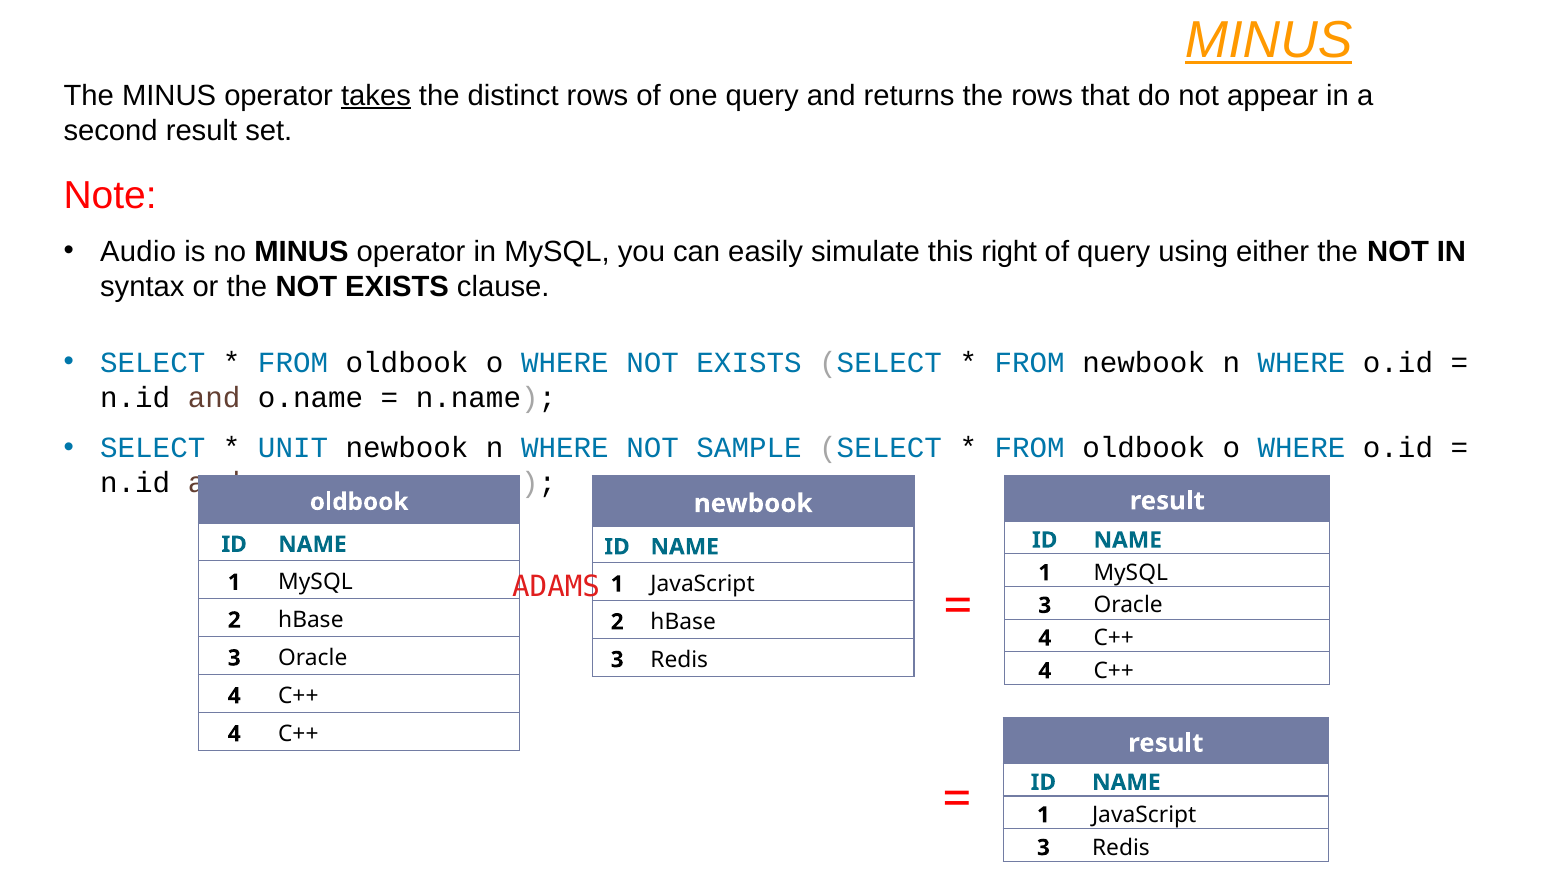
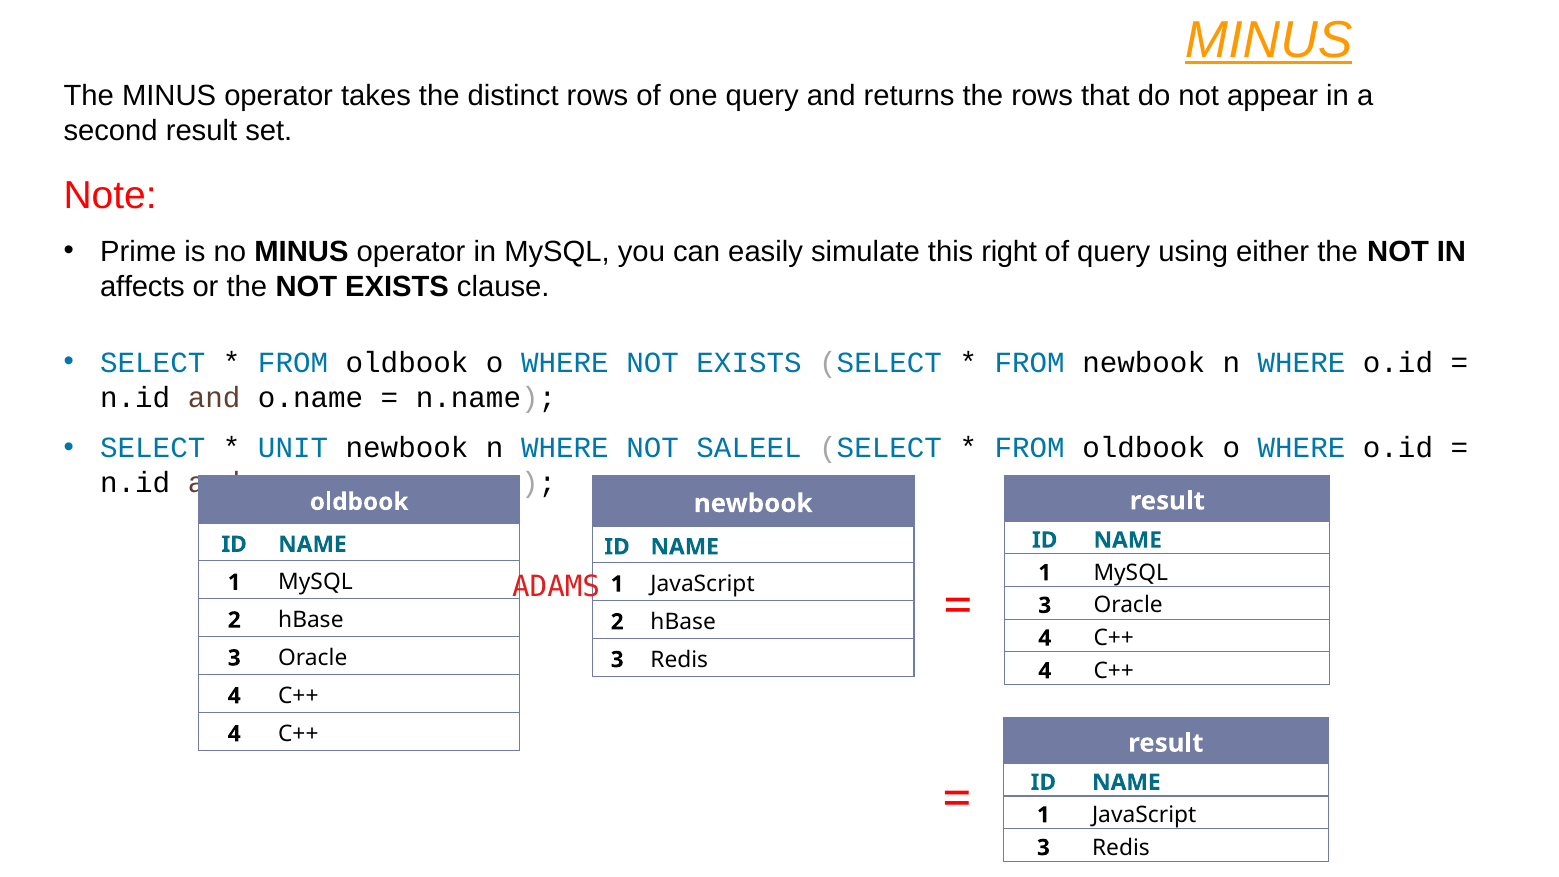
takes underline: present -> none
Audio: Audio -> Prime
syntax: syntax -> affects
SAMPLE: SAMPLE -> SALEEL
